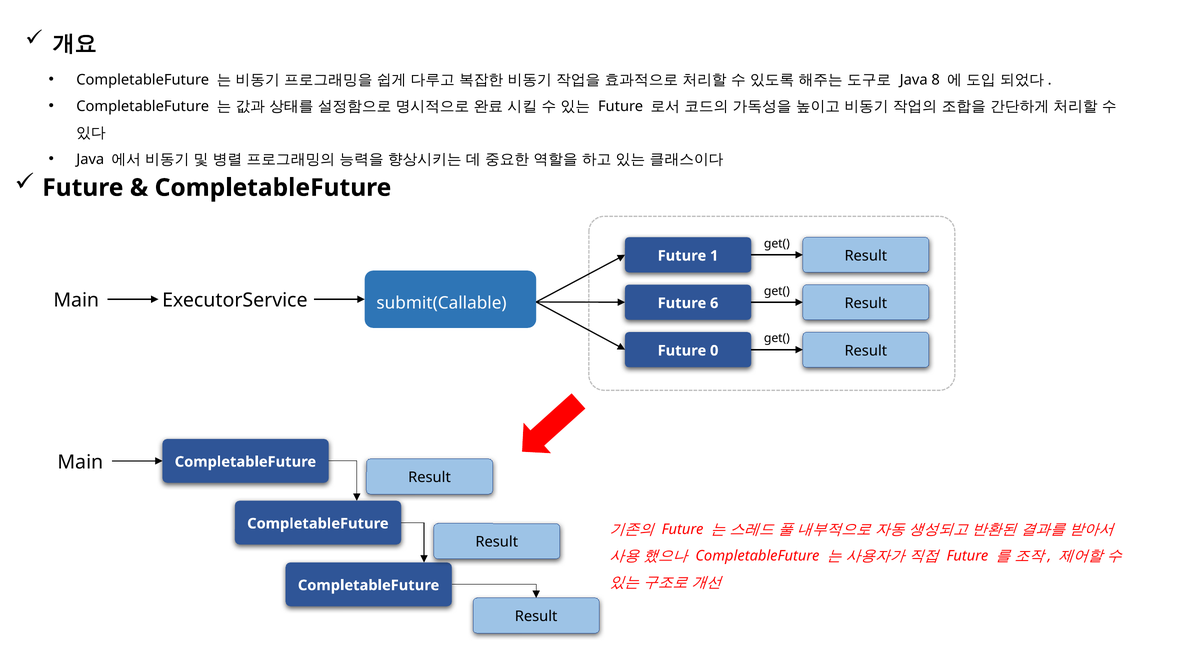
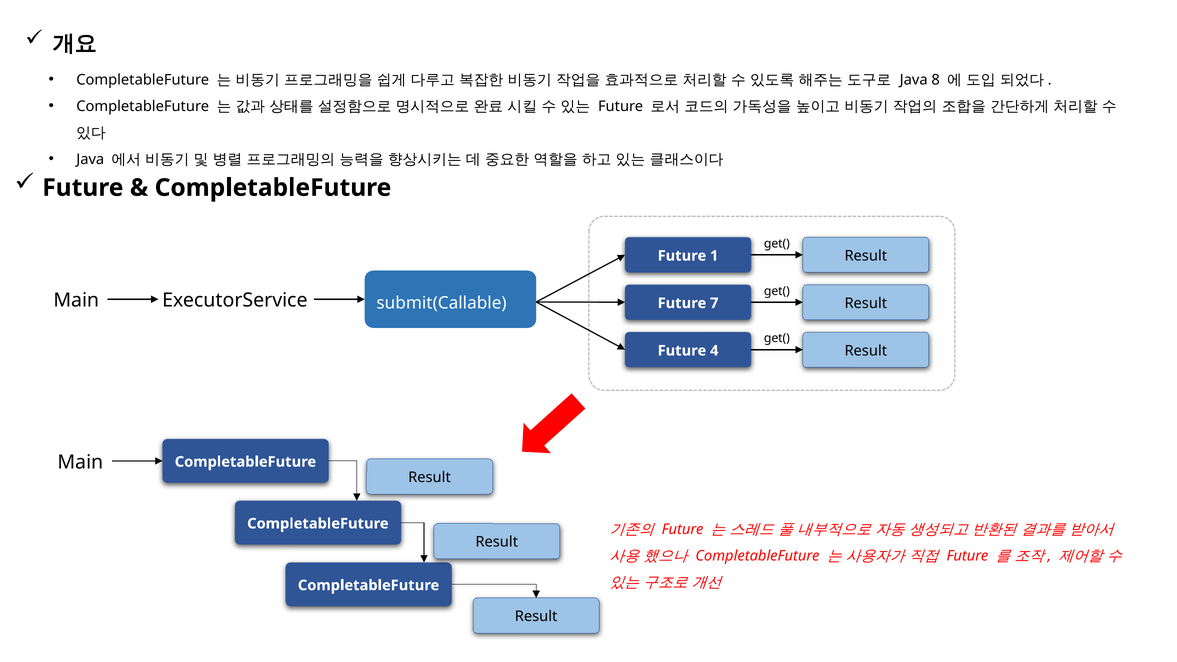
6: 6 -> 7
0: 0 -> 4
